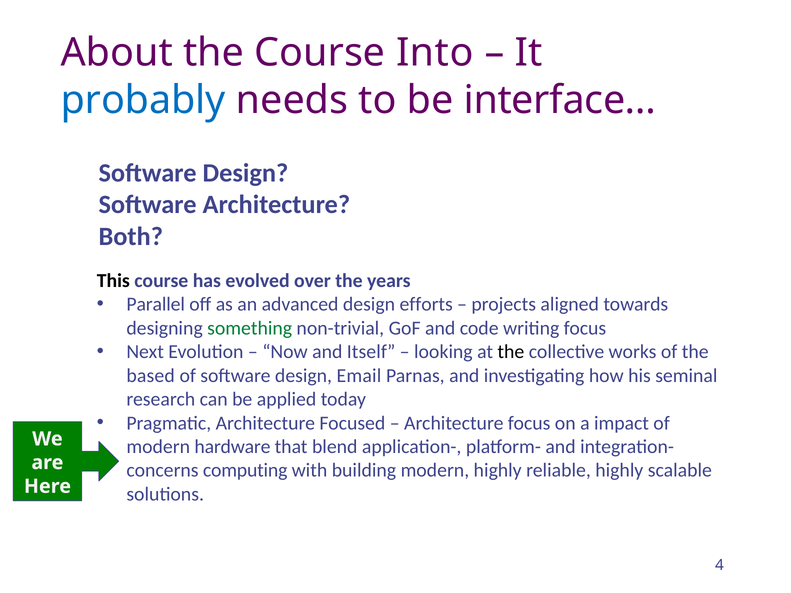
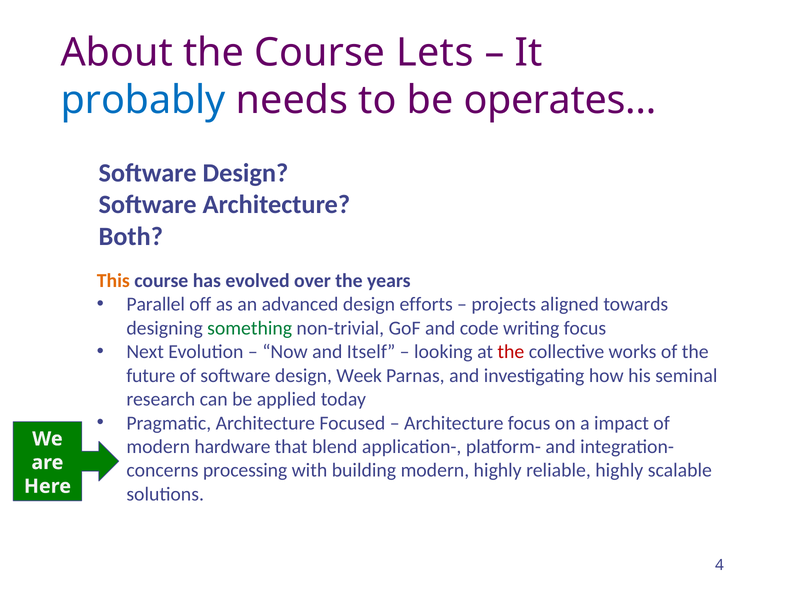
Into: Into -> Lets
interface…: interface… -> operates…
This colour: black -> orange
the at (511, 352) colour: black -> red
based: based -> future
Email: Email -> Week
computing: computing -> processing
